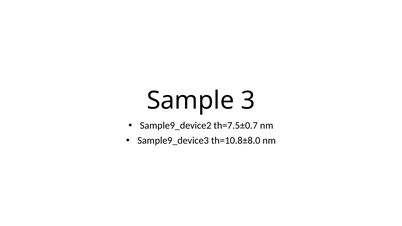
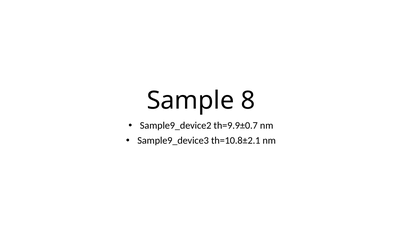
3: 3 -> 8
th=7.5±0.7: th=7.5±0.7 -> th=9.9±0.7
th=10.8±8.0: th=10.8±8.0 -> th=10.8±2.1
